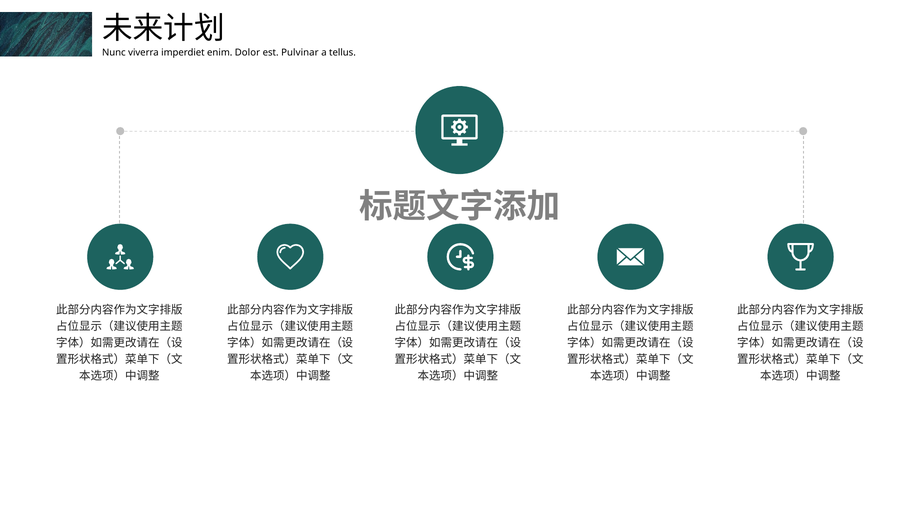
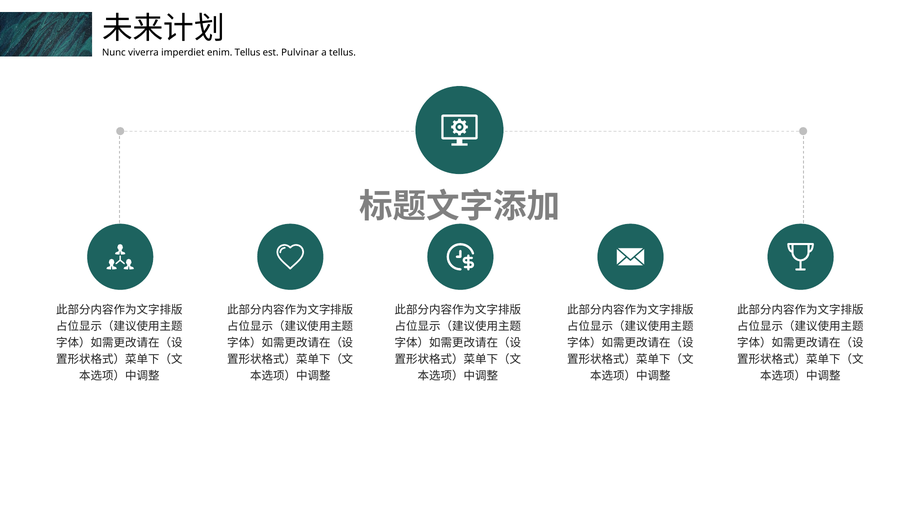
enim Dolor: Dolor -> Tellus
